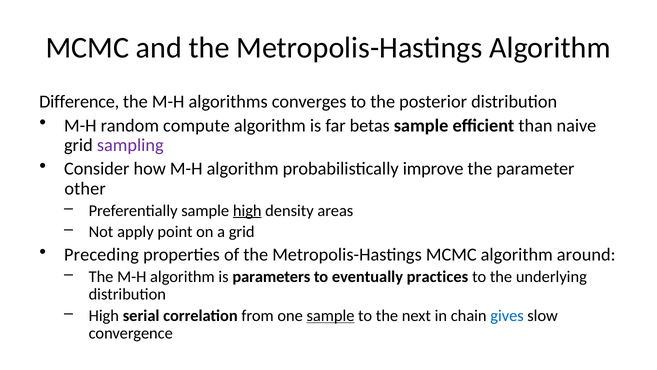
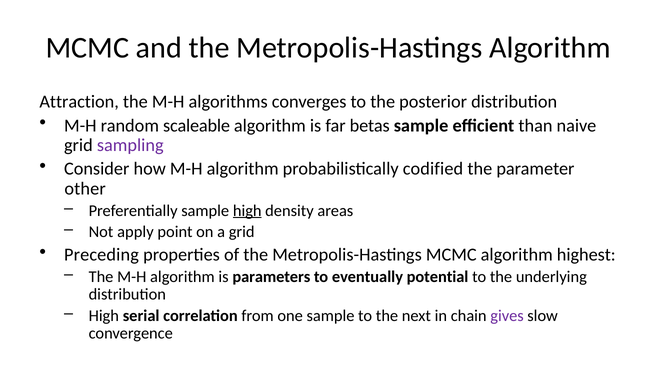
Difference: Difference -> Attraction
compute: compute -> scaleable
improve: improve -> codified
around: around -> highest
practices: practices -> potential
sample at (330, 315) underline: present -> none
gives colour: blue -> purple
